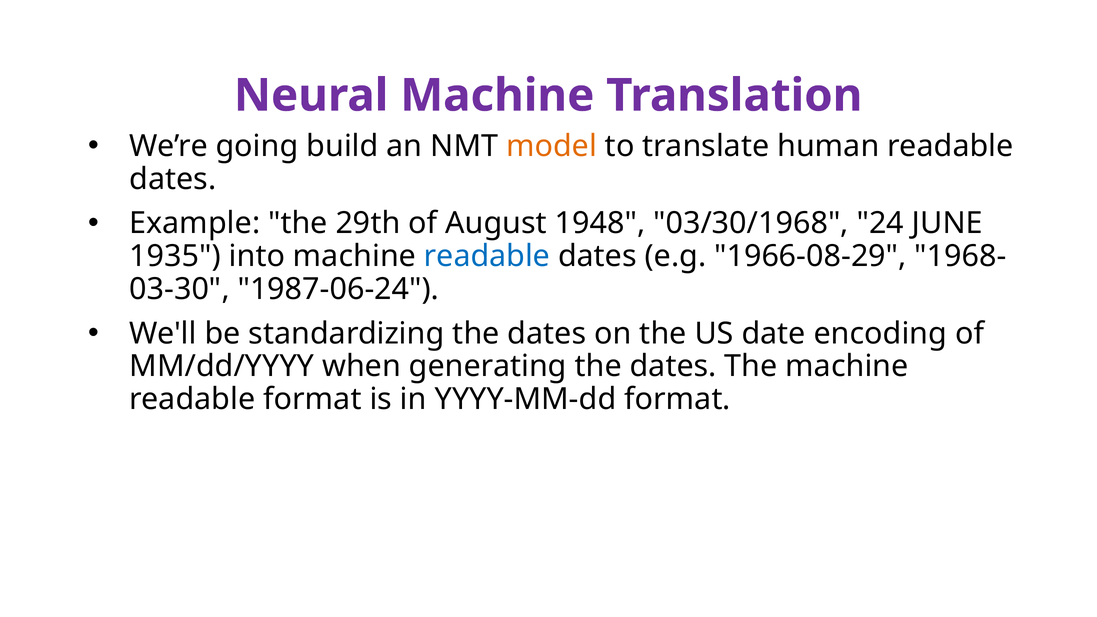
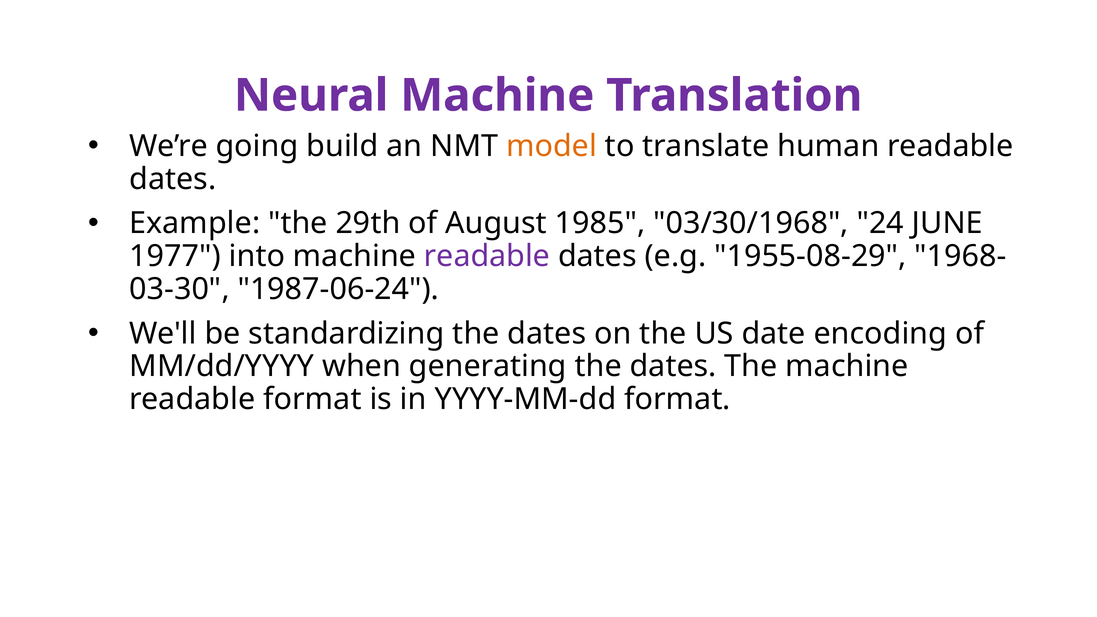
1948: 1948 -> 1985
1935: 1935 -> 1977
readable at (487, 256) colour: blue -> purple
1966-08-29: 1966-08-29 -> 1955-08-29
